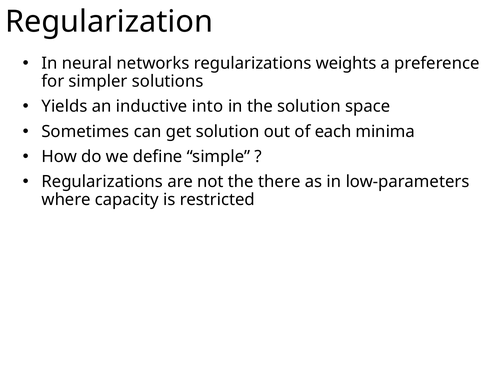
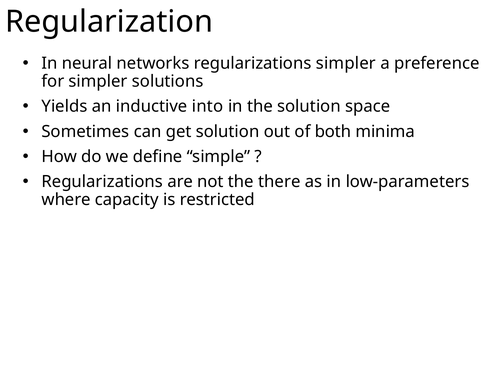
regularizations weights: weights -> simpler
each: each -> both
